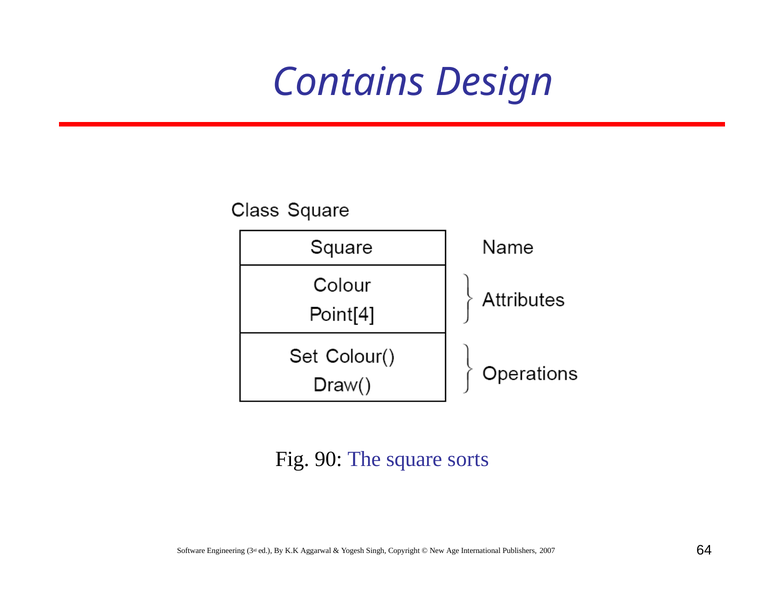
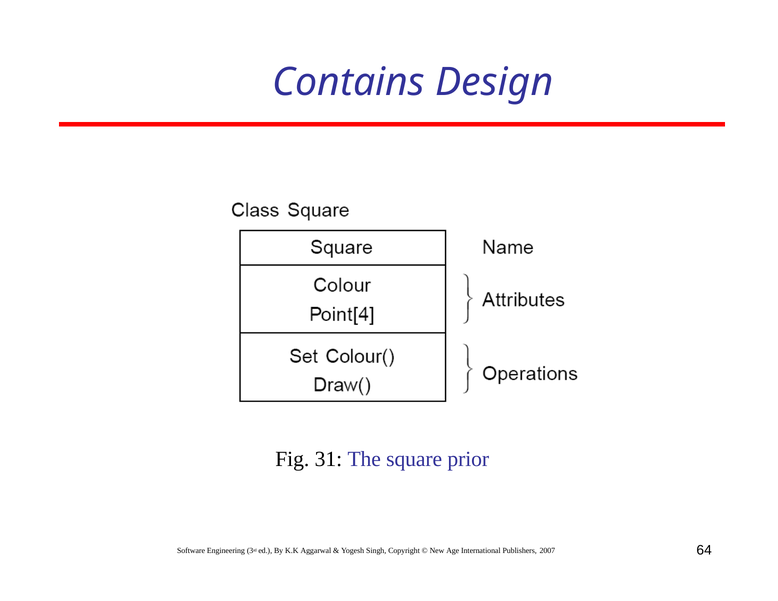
90: 90 -> 31
sorts: sorts -> prior
